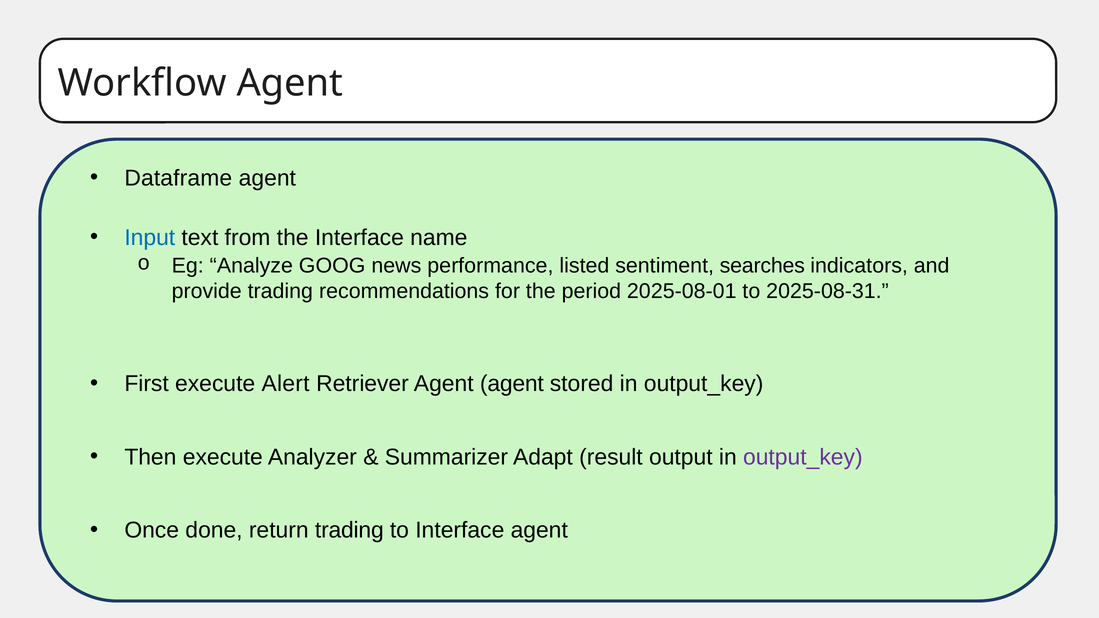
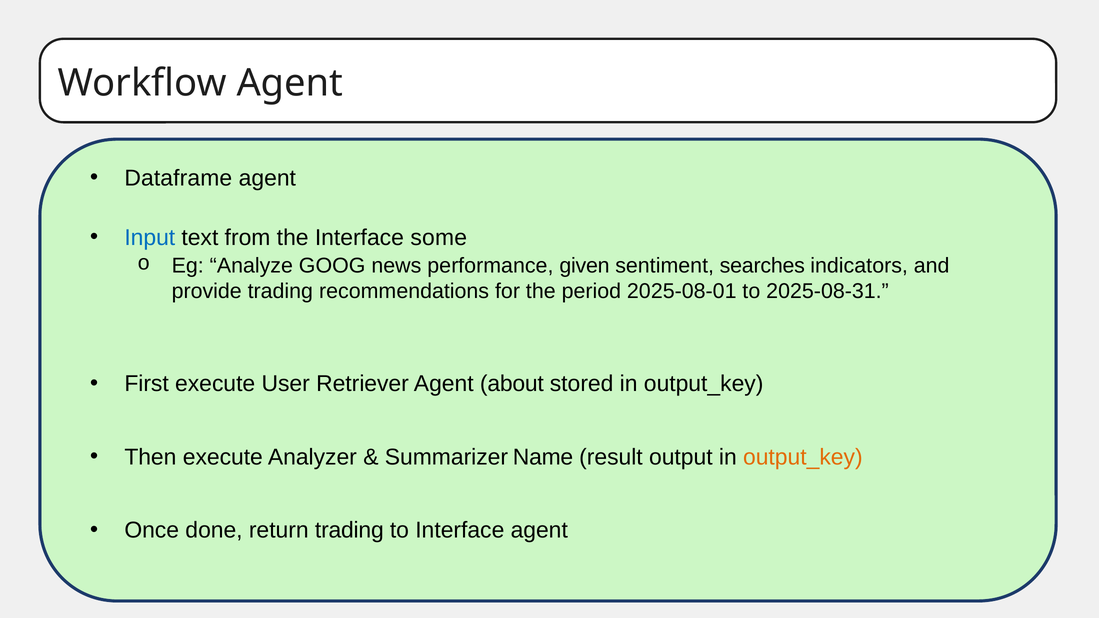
name: name -> some
listed: listed -> given
Alert: Alert -> User
Agent agent: agent -> about
Adapt: Adapt -> Name
output_key at (803, 457) colour: purple -> orange
